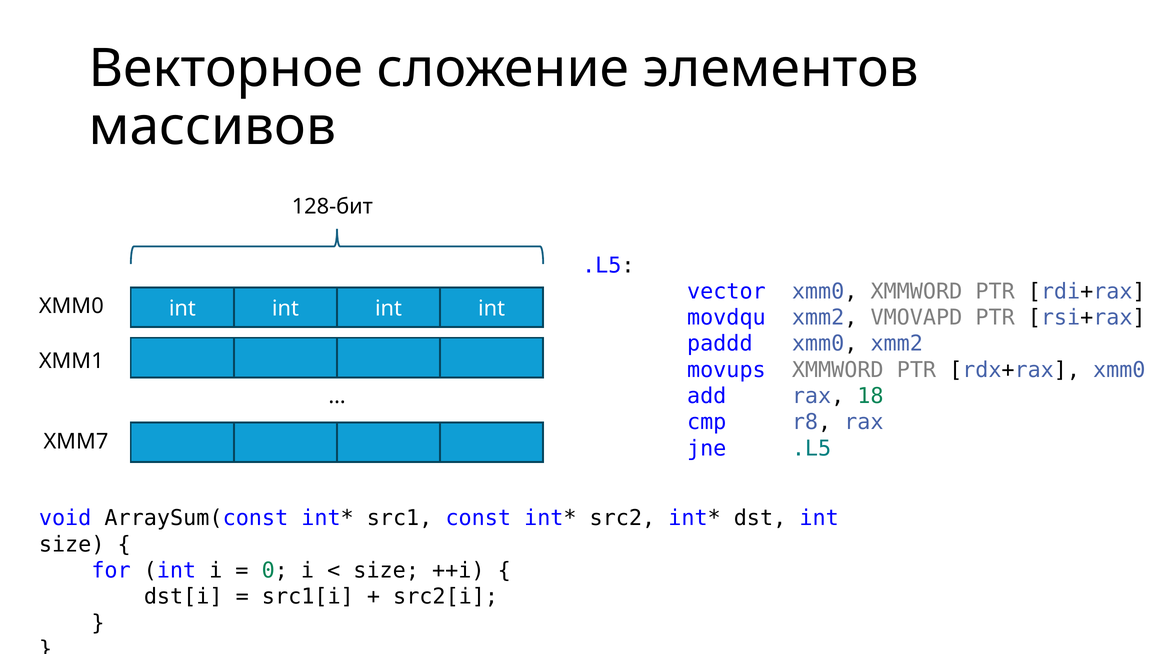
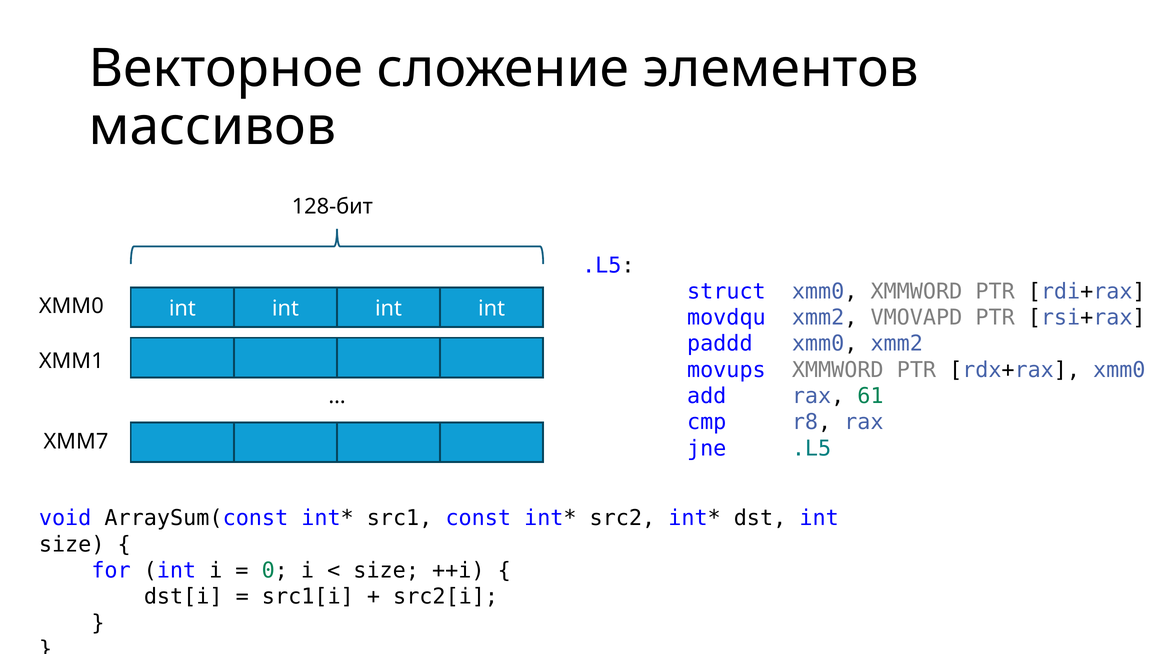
vector: vector -> struct
18: 18 -> 61
